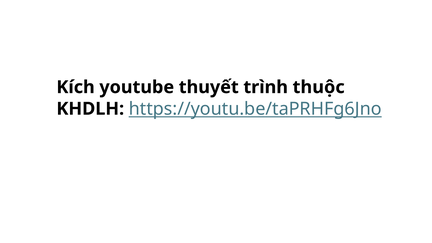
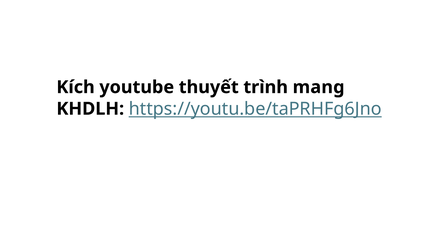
thuộc: thuộc -> mang
